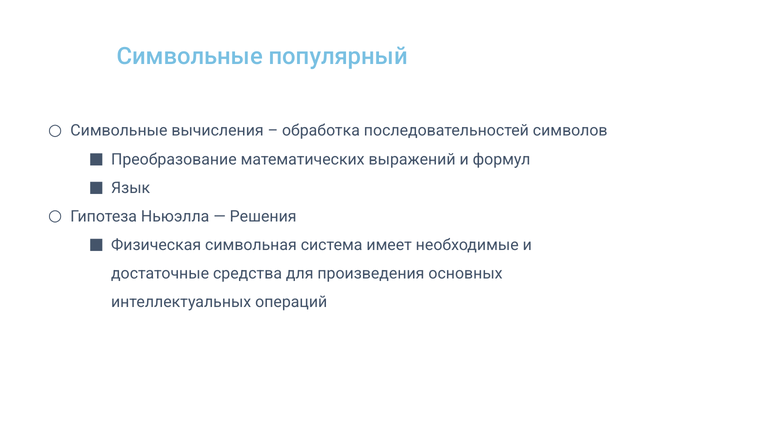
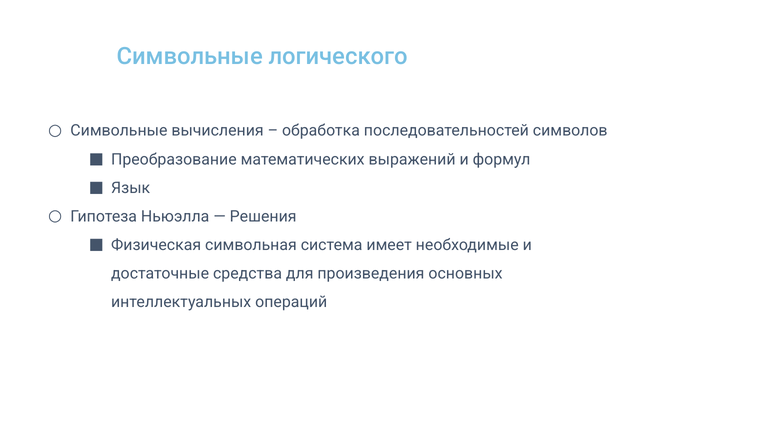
популярный: популярный -> логического
